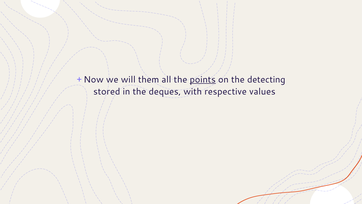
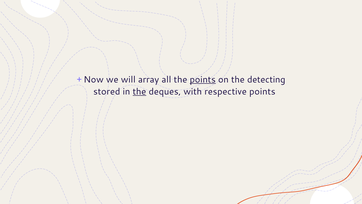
them: them -> array
the at (139, 91) underline: none -> present
respective values: values -> points
